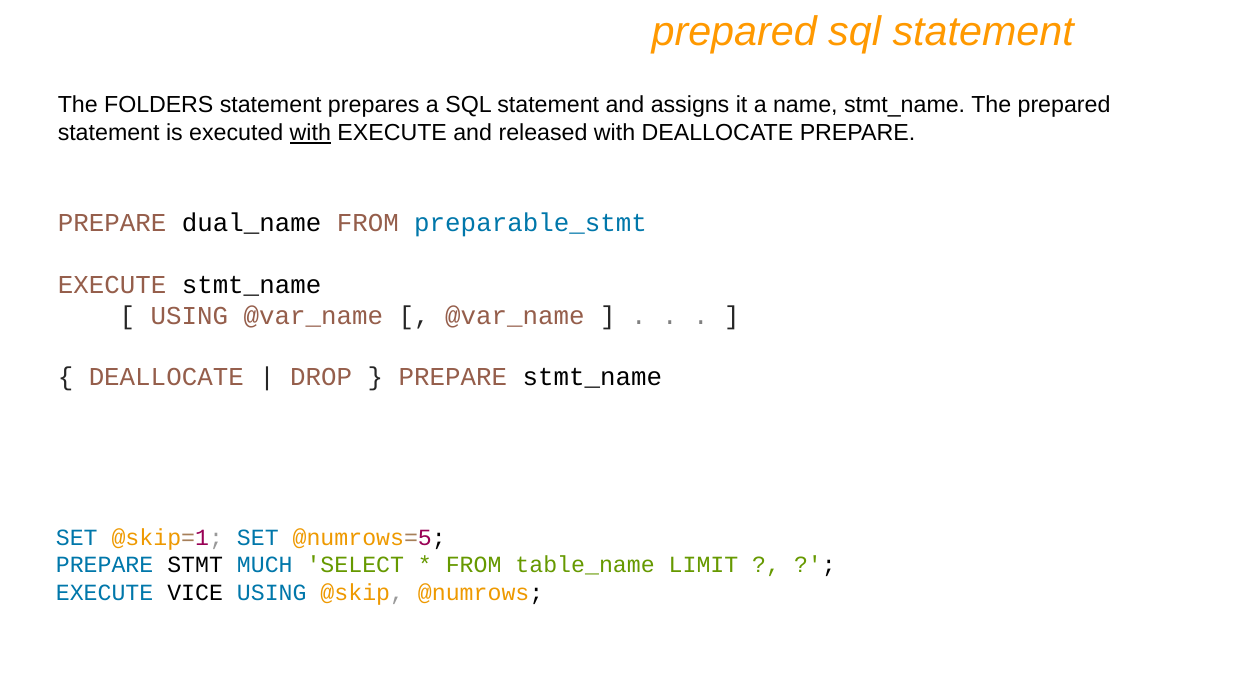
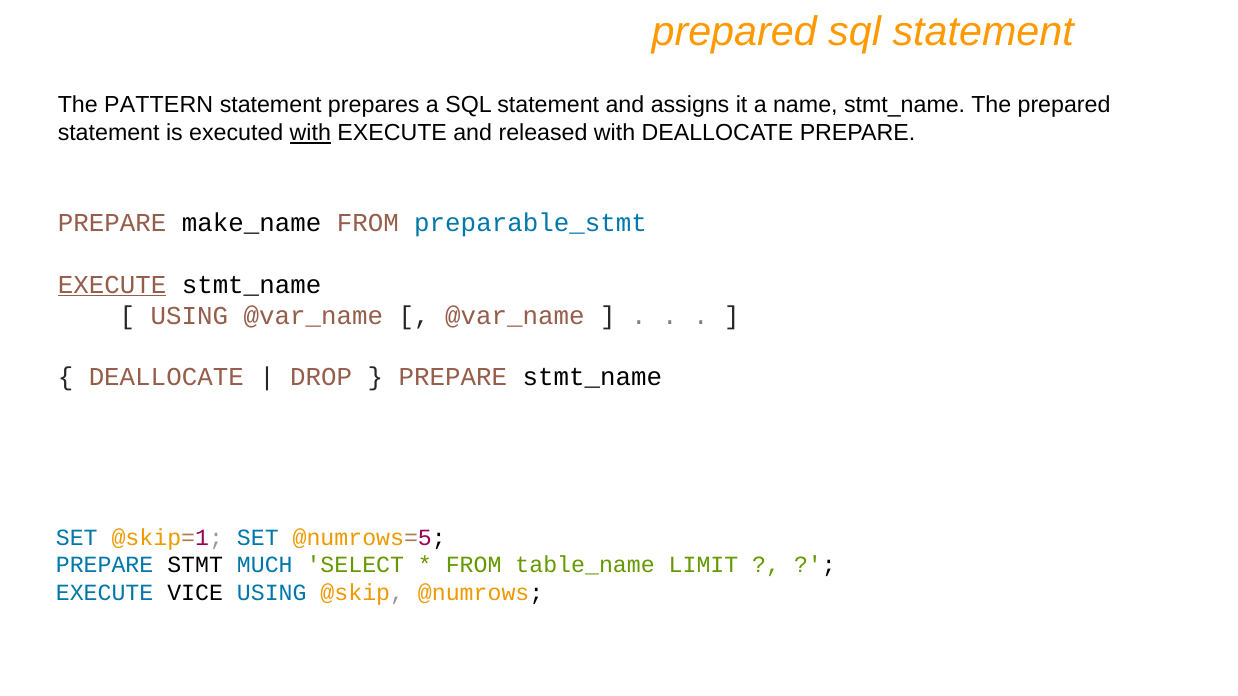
FOLDERS: FOLDERS -> PATTERN
dual_name: dual_name -> make_name
EXECUTE at (112, 285) underline: none -> present
